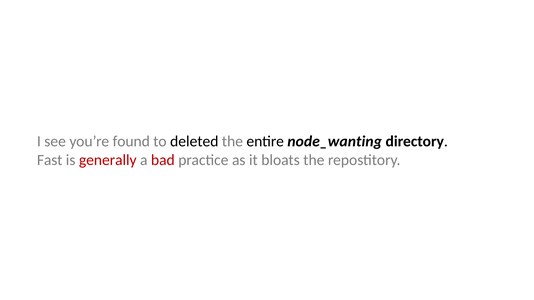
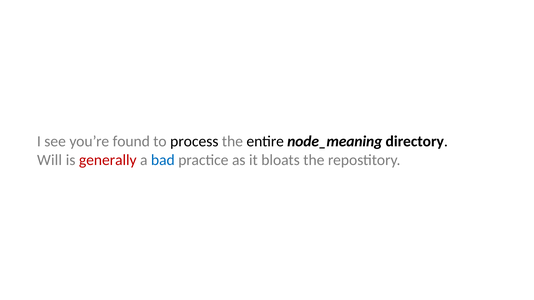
deleted: deleted -> process
node_wanting: node_wanting -> node_meaning
Fast: Fast -> Will
bad colour: red -> blue
